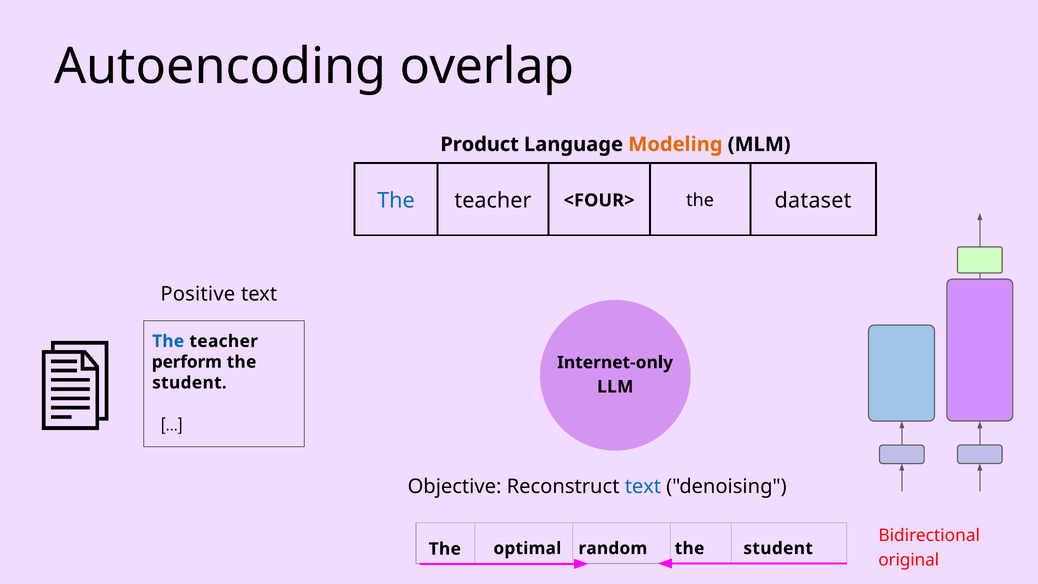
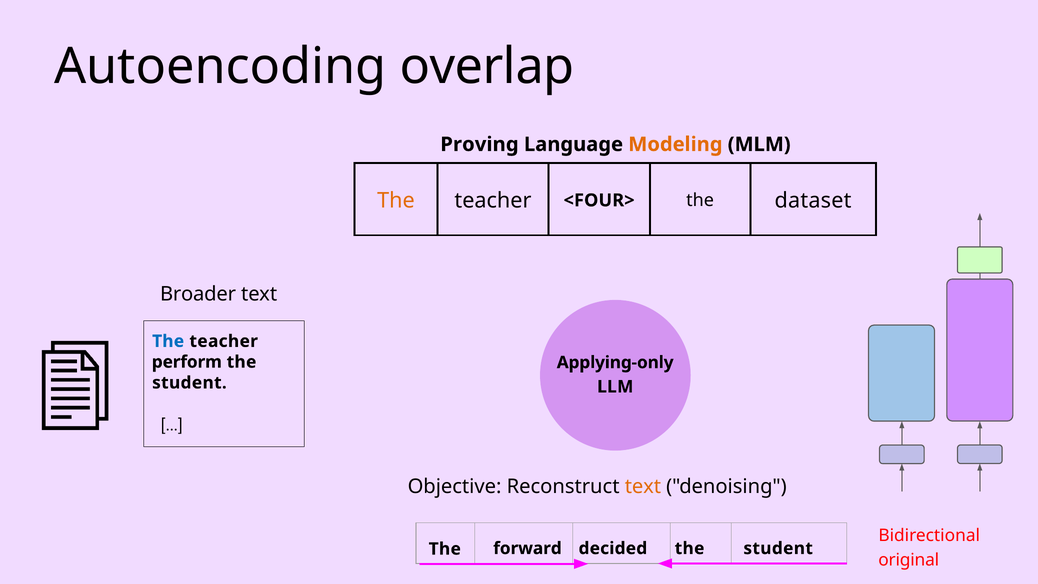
Product: Product -> Proving
The at (396, 201) colour: blue -> orange
Positive: Positive -> Broader
Internet-only: Internet-only -> Applying-only
text at (643, 487) colour: blue -> orange
optimal: optimal -> forward
random: random -> decided
